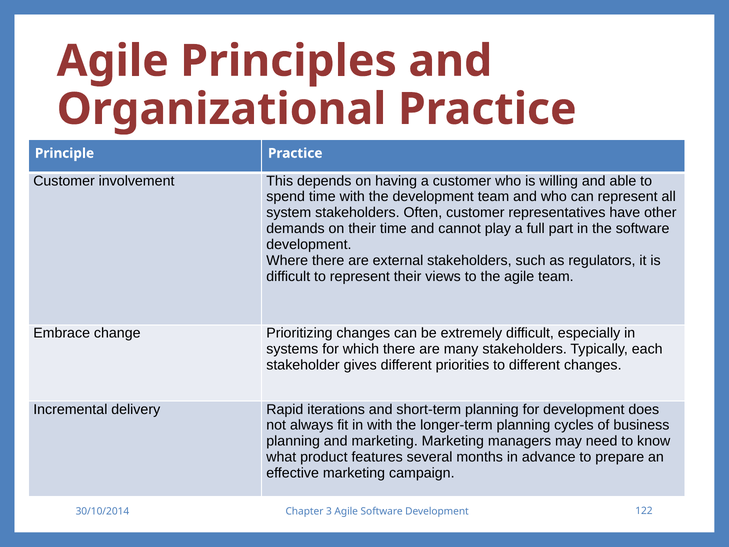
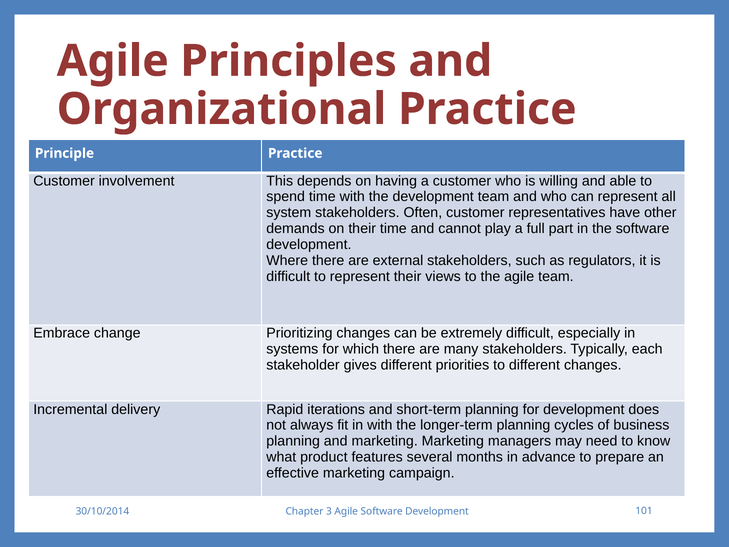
122: 122 -> 101
